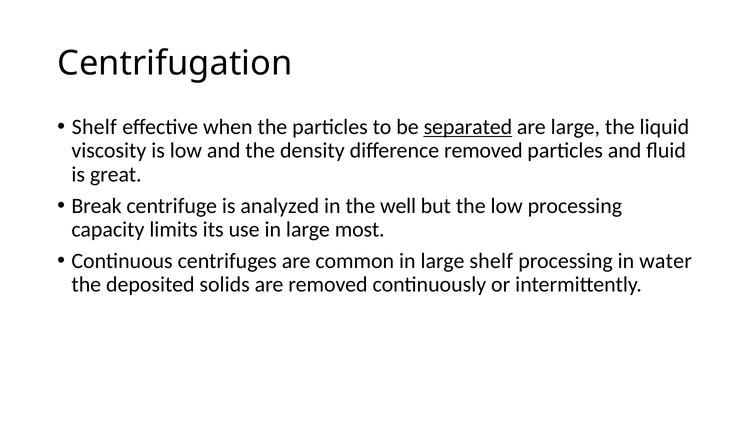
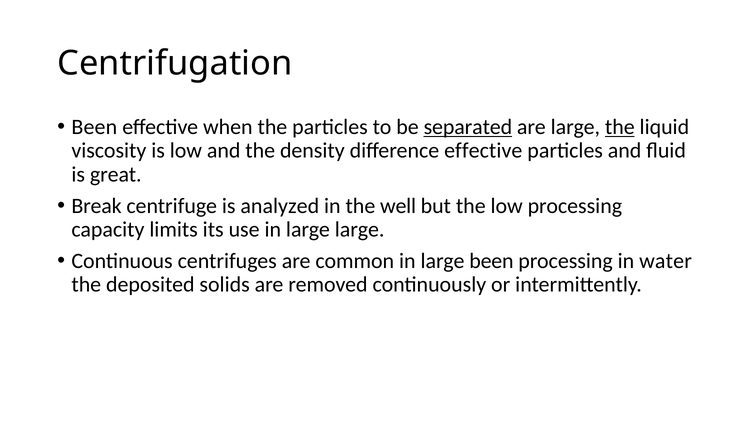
Shelf at (94, 127): Shelf -> Been
the at (620, 127) underline: none -> present
difference removed: removed -> effective
large most: most -> large
large shelf: shelf -> been
